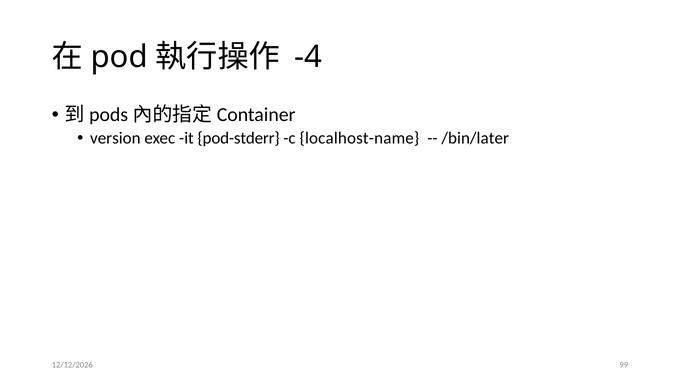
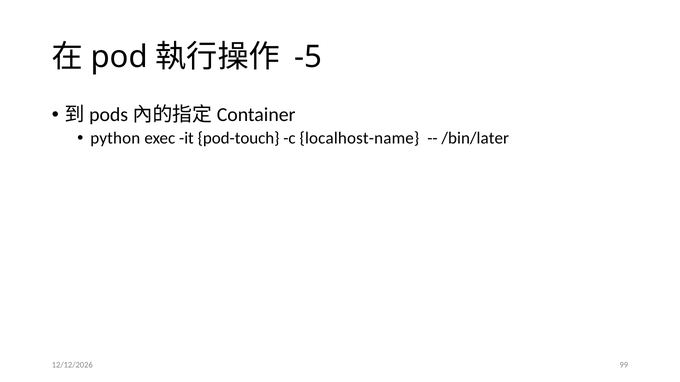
-4: -4 -> -5
version: version -> python
pod-stderr: pod-stderr -> pod-touch
